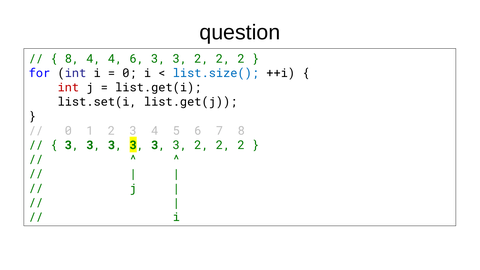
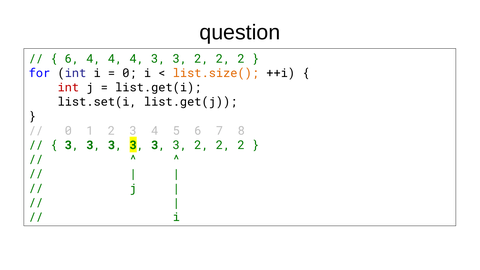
8 at (72, 59): 8 -> 6
4 4 6: 6 -> 4
list.size( colour: blue -> orange
